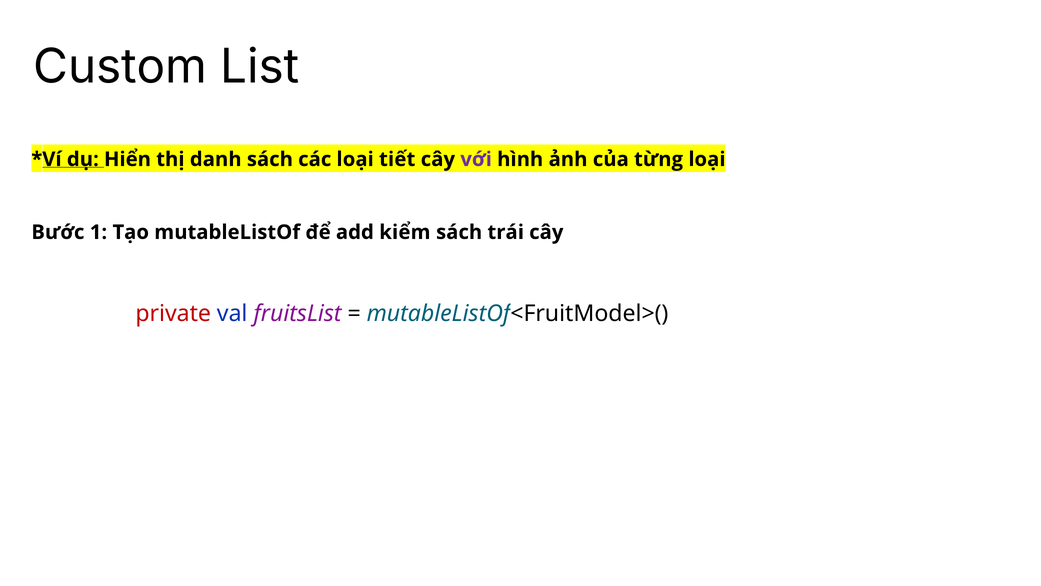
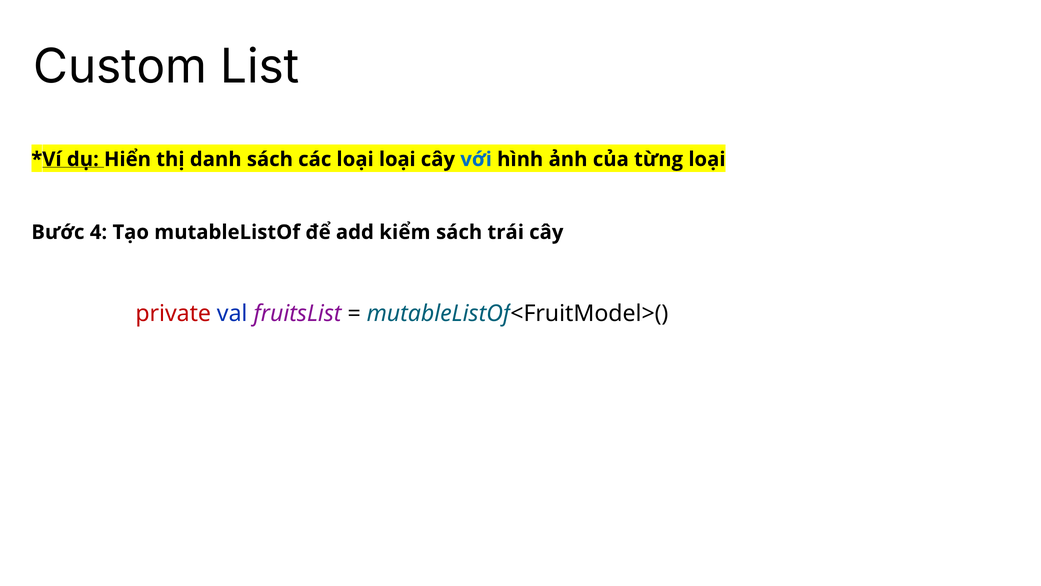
loại tiết: tiết -> loại
với colour: purple -> blue
1: 1 -> 4
